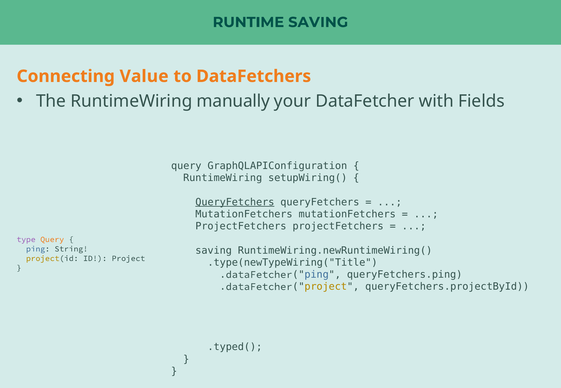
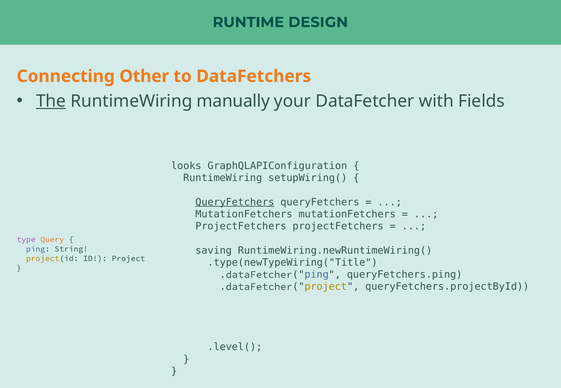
RUNTIME SAVING: SAVING -> DESIGN
Value: Value -> Other
The underline: none -> present
query at (186, 166): query -> looks
.typed(: .typed( -> .level(
